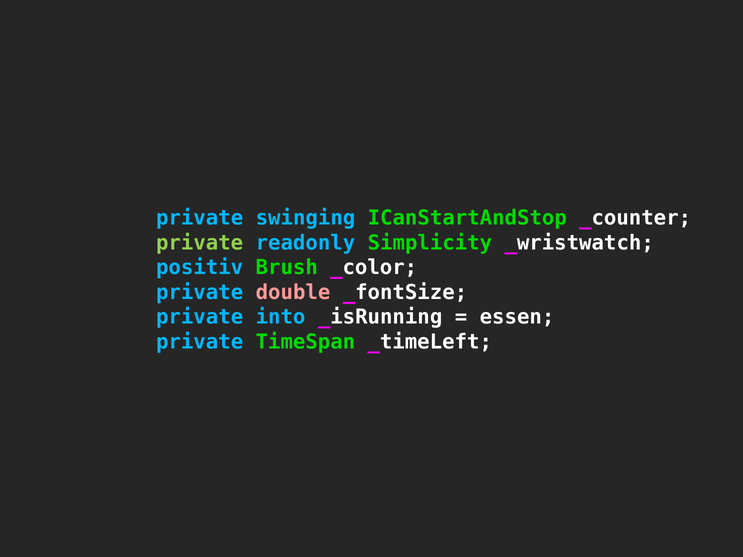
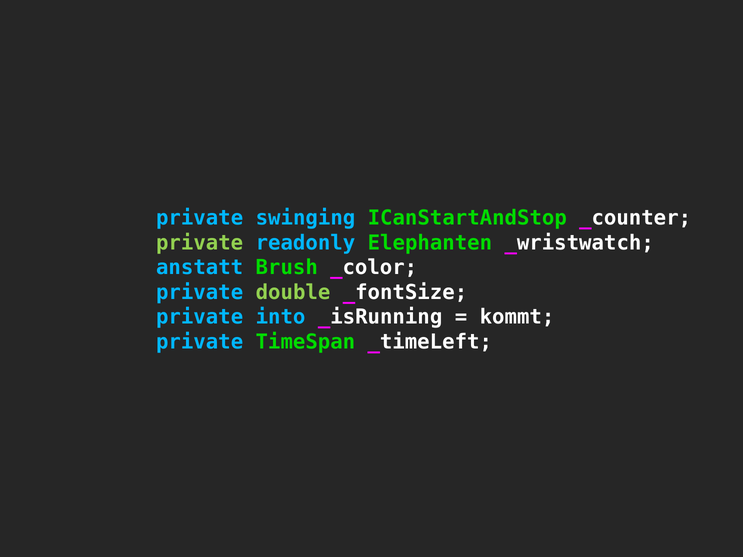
Simplicity: Simplicity -> Elephanten
positiv: positiv -> anstatt
double colour: pink -> light green
essen: essen -> kommt
